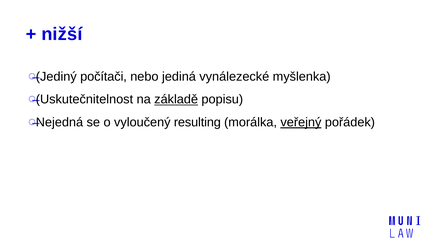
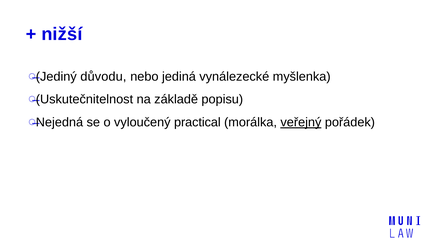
počítači: počítači -> důvodu
základě underline: present -> none
resulting: resulting -> practical
